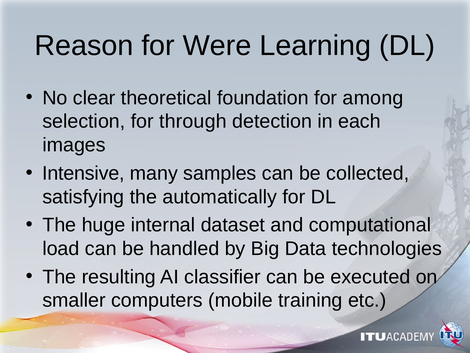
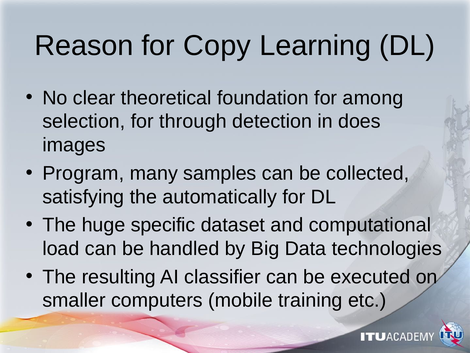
Were: Were -> Copy
each: each -> does
Intensive: Intensive -> Program
internal: internal -> specific
